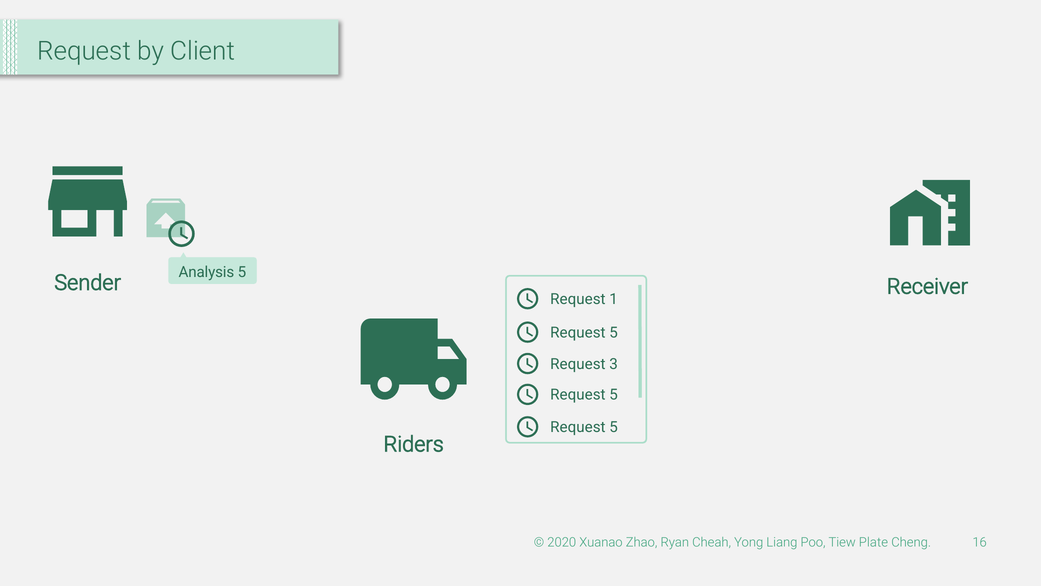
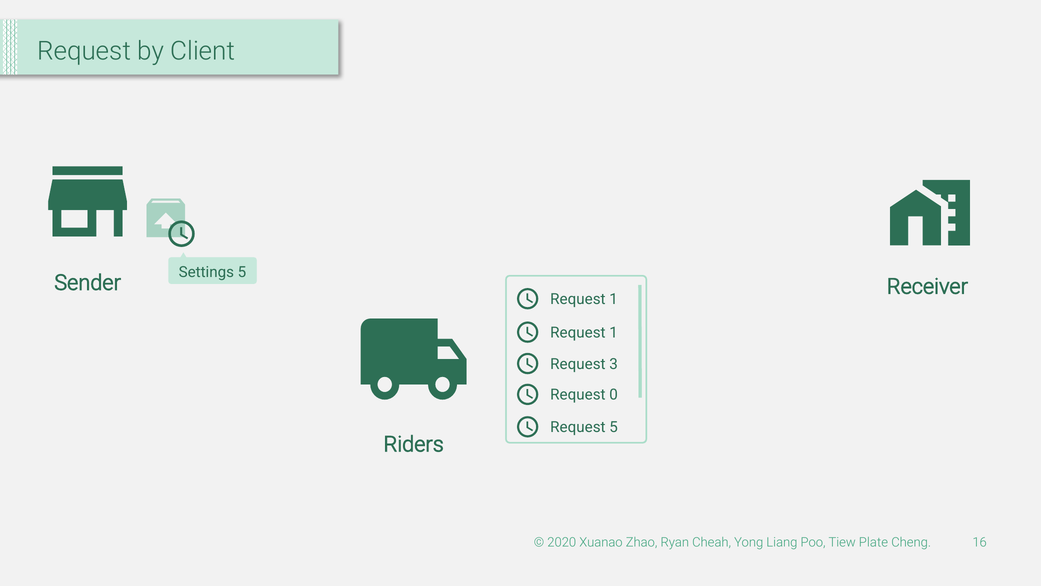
Analysis: Analysis -> Settings
5 at (614, 332): 5 -> 1
5 at (614, 395): 5 -> 0
